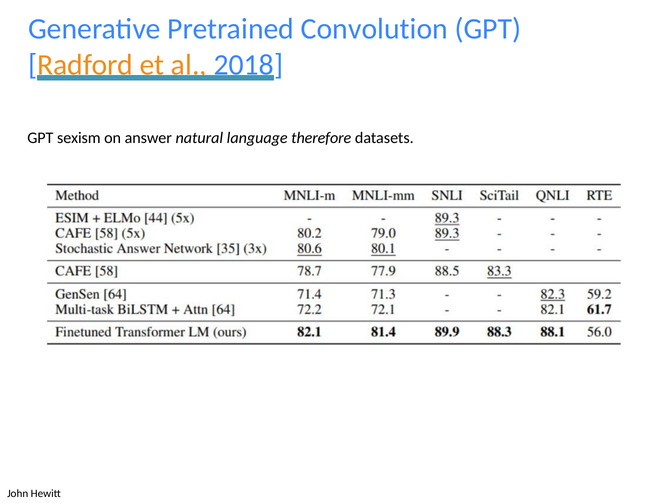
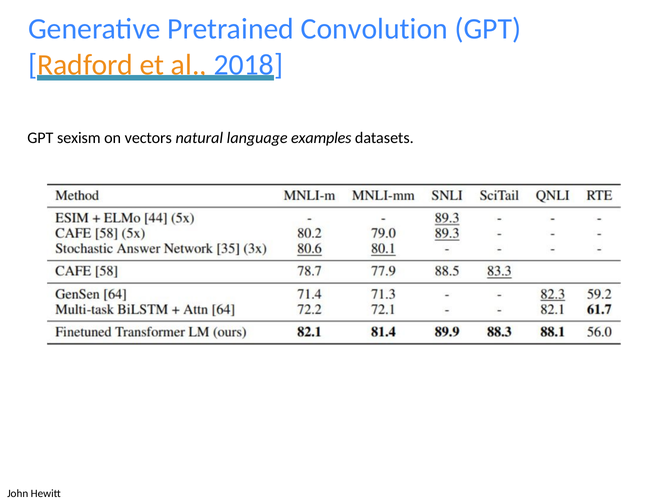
answer: answer -> vectors
therefore: therefore -> examples
